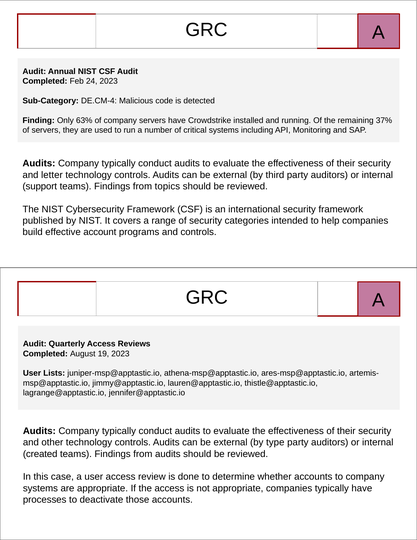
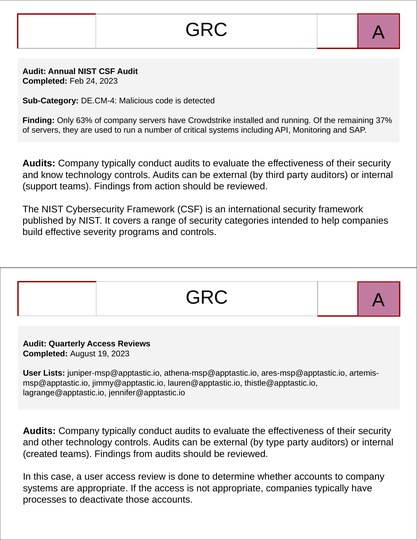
letter: letter -> know
topics: topics -> action
account: account -> severity
